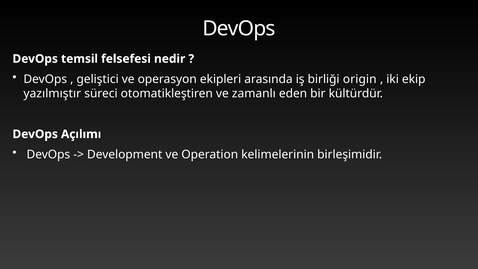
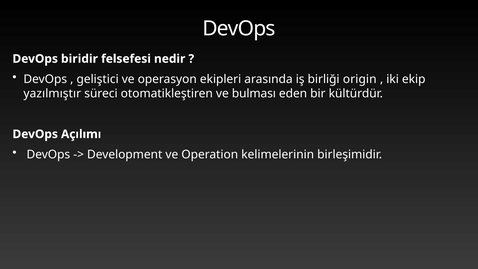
temsil: temsil -> biridir
zamanlı: zamanlı -> bulması
